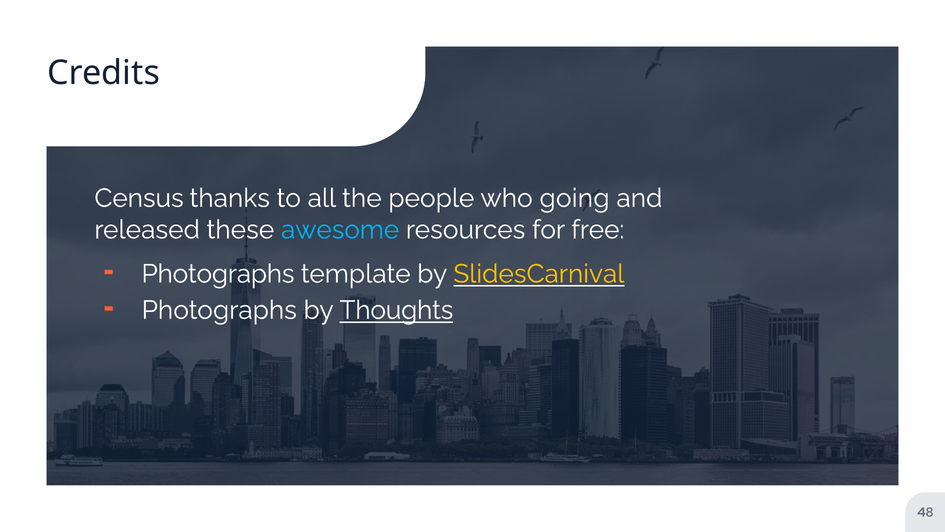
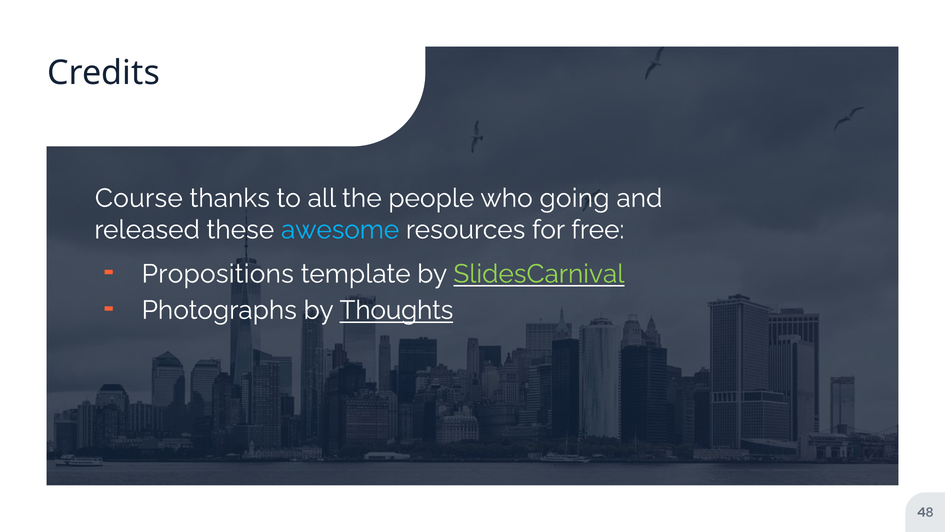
Census: Census -> Course
Photographs at (218, 274): Photographs -> Propositions
SlidesCarnival colour: yellow -> light green
